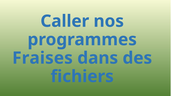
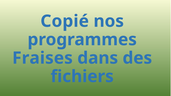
Caller: Caller -> Copié
